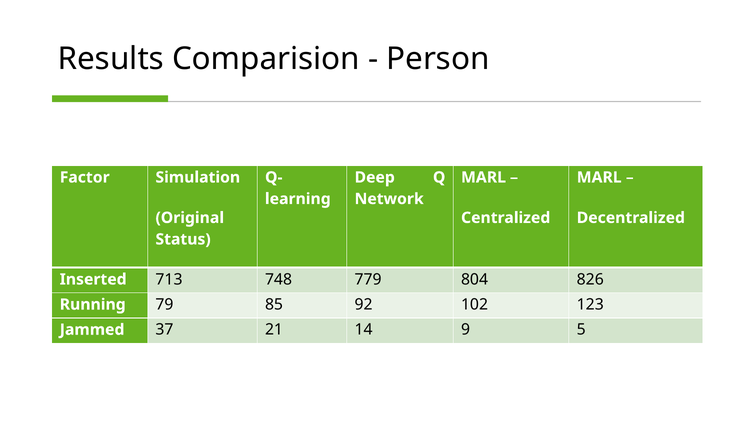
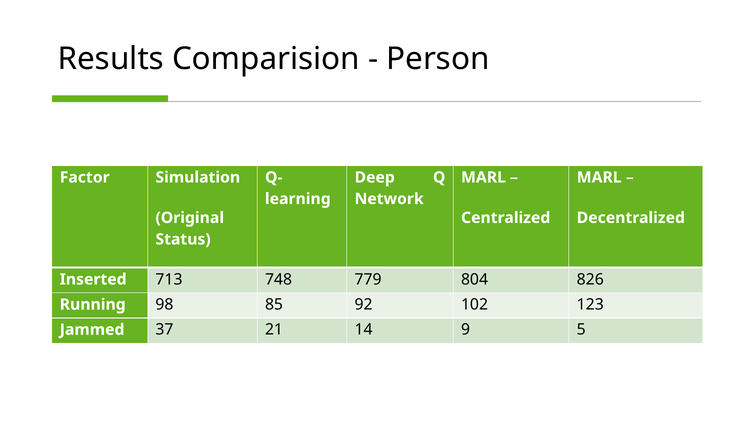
79: 79 -> 98
